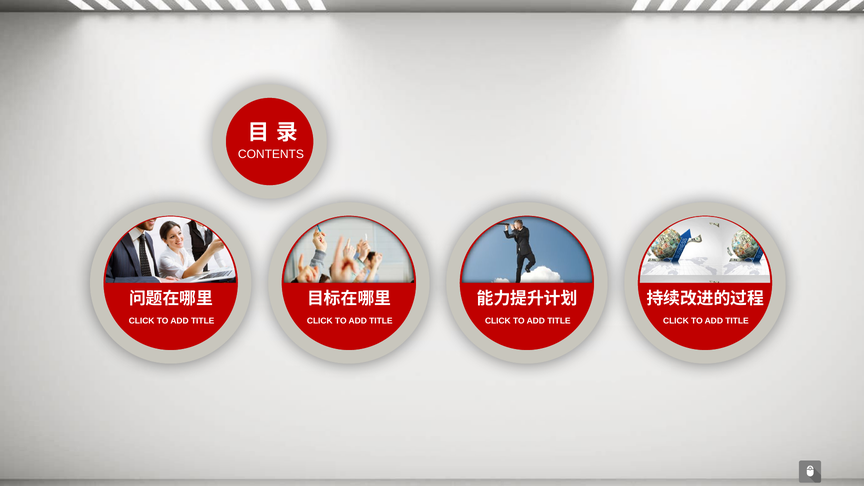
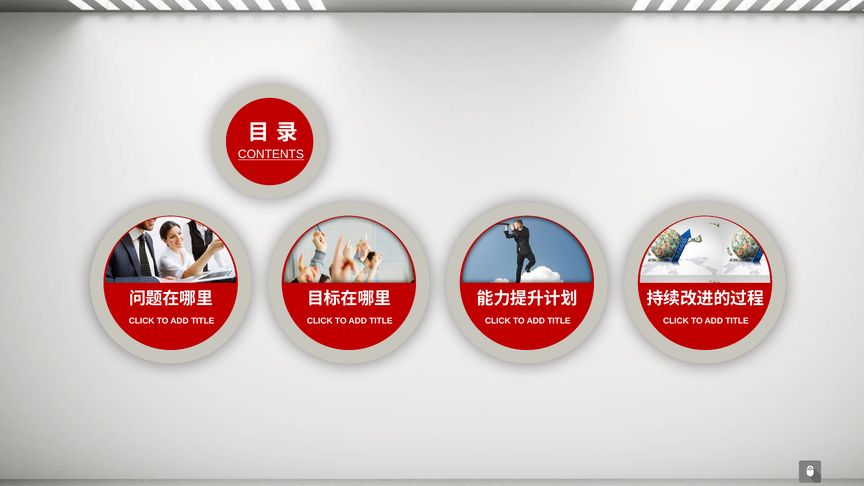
CONTENTS underline: none -> present
